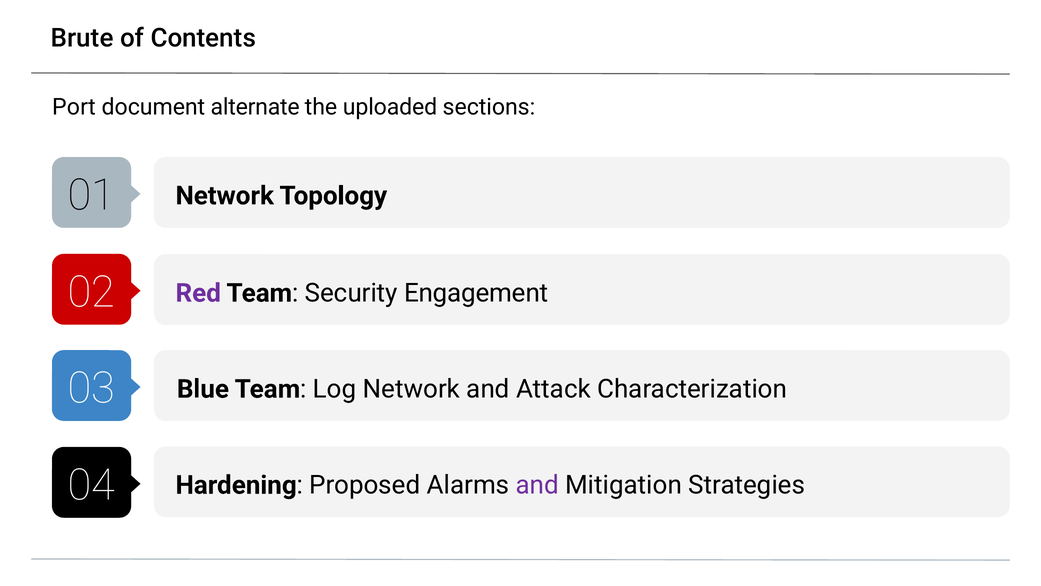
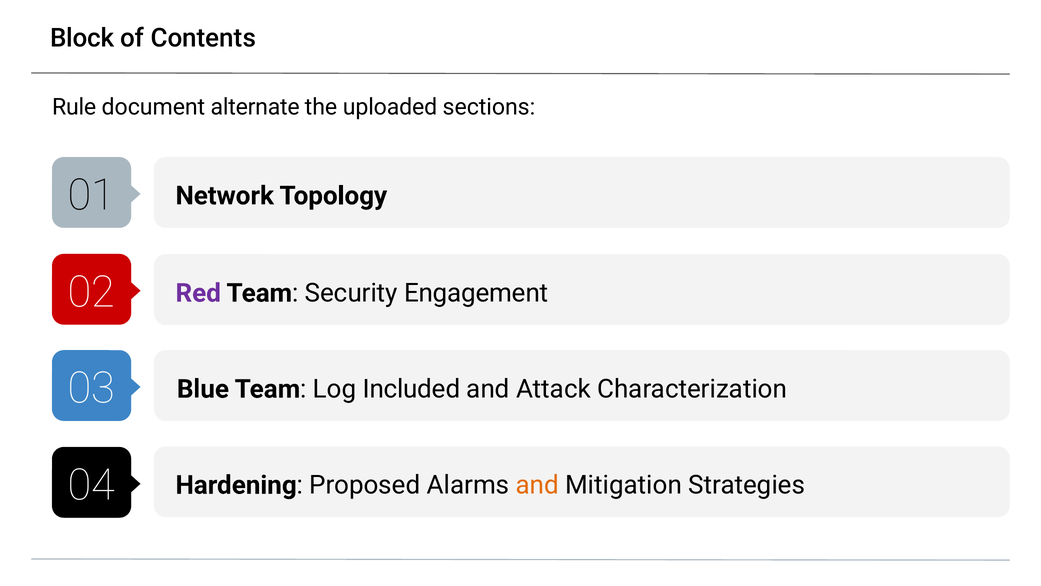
Brute: Brute -> Block
Port: Port -> Rule
Log Network: Network -> Included
and at (537, 485) colour: purple -> orange
